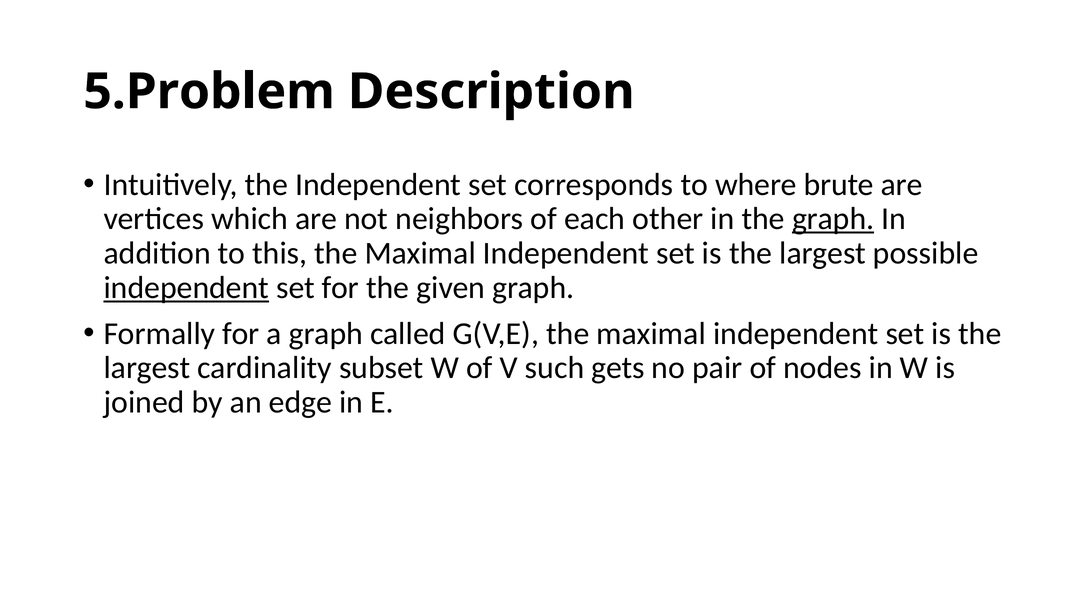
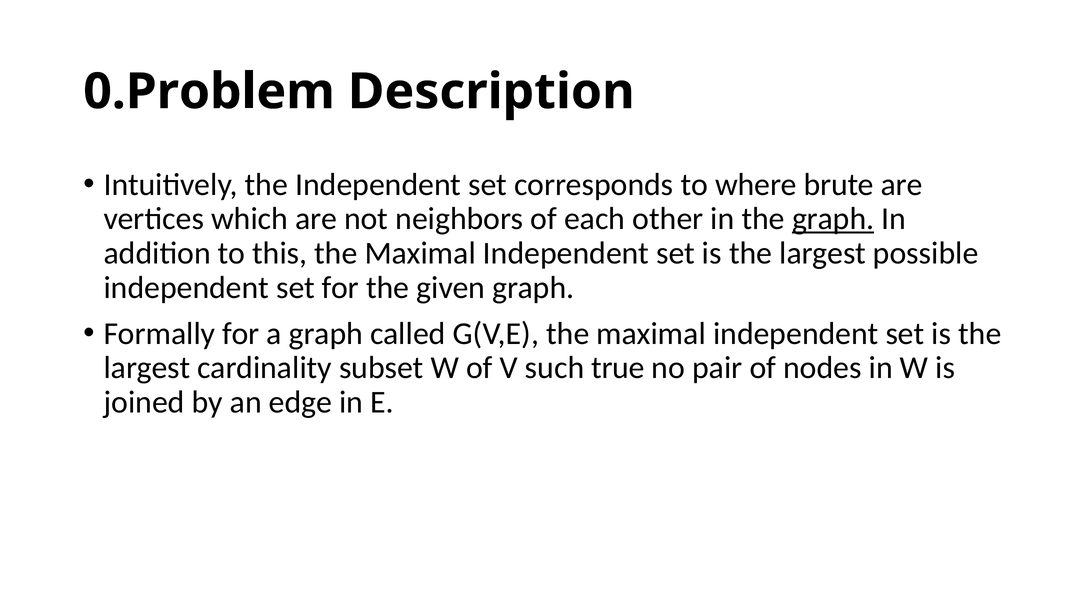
5.Problem: 5.Problem -> 0.Problem
independent at (186, 288) underline: present -> none
gets: gets -> true
